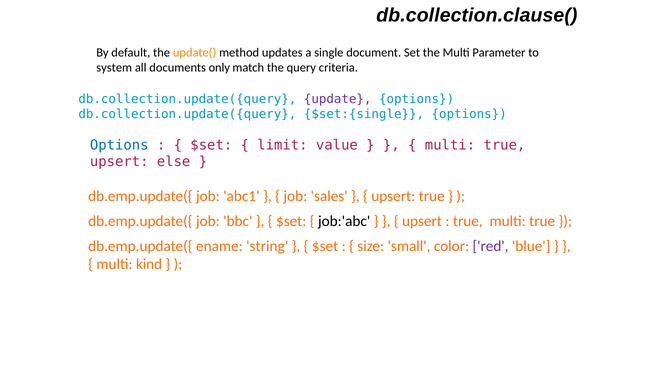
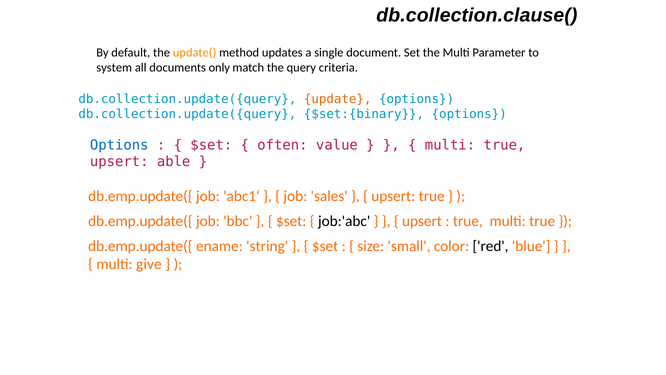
update colour: purple -> orange
$set:{single: $set:{single -> $set:{binary
limit: limit -> often
else: else -> able
red colour: purple -> black
kind: kind -> give
